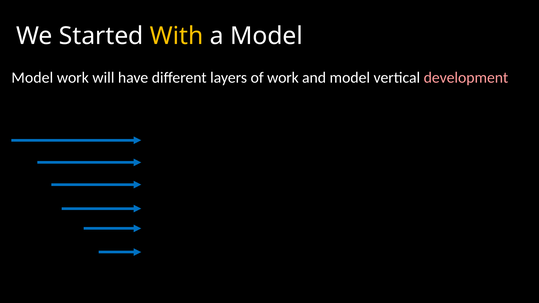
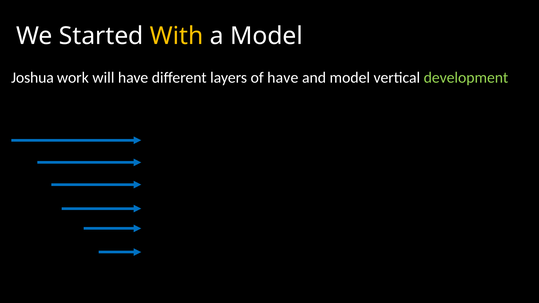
Model at (32, 78): Model -> Joshua
of work: work -> have
development colour: pink -> light green
